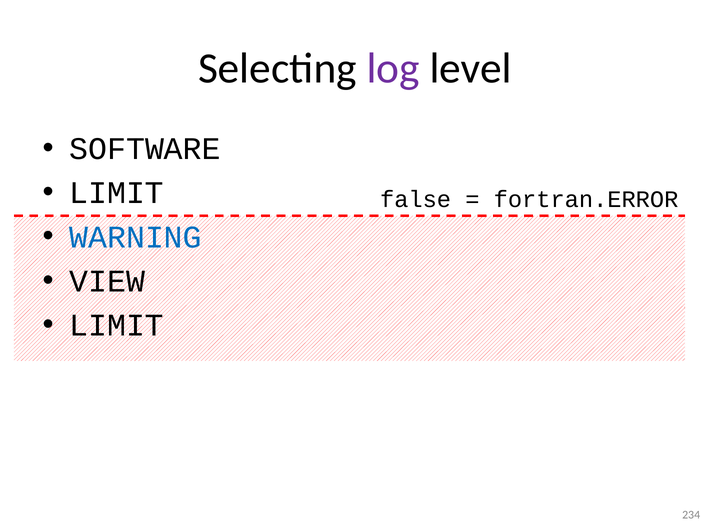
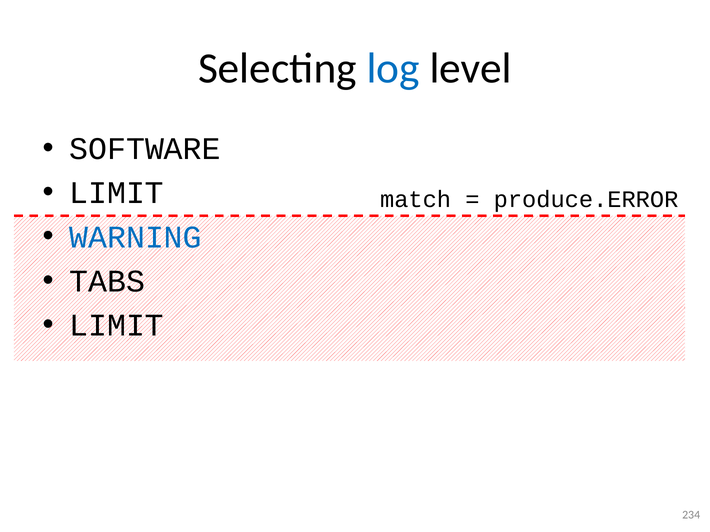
log colour: purple -> blue
false: false -> match
fortran.ERROR: fortran.ERROR -> produce.ERROR
VIEW: VIEW -> TABS
